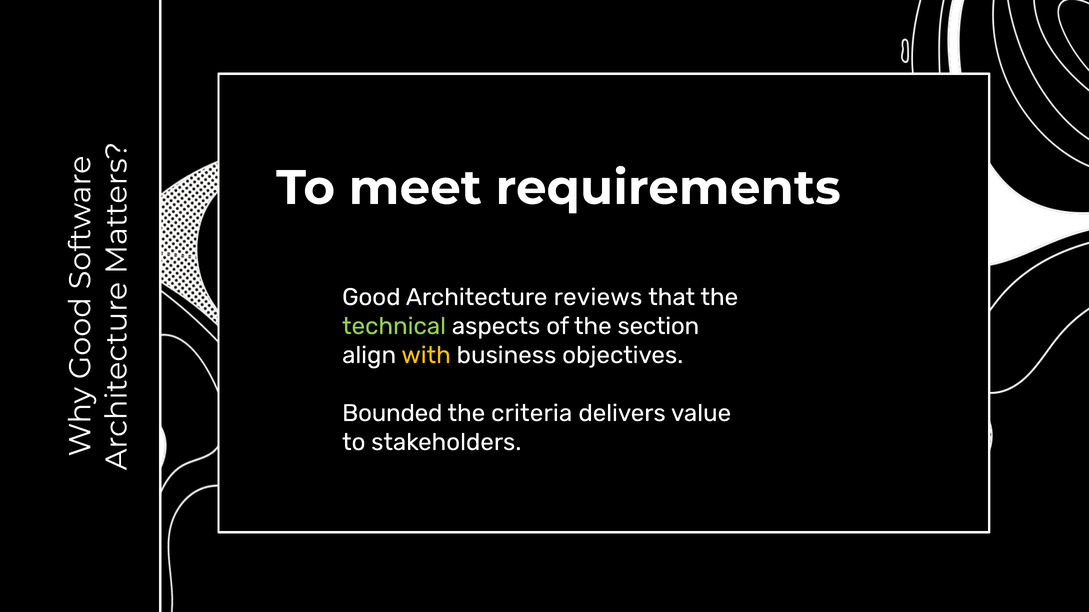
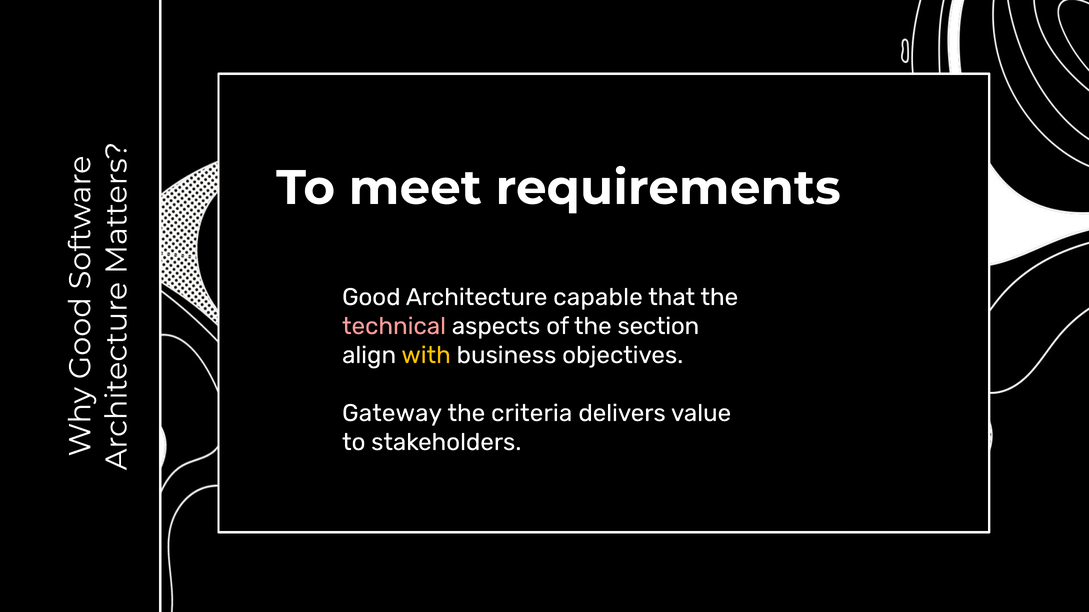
reviews: reviews -> capable
technical colour: light green -> pink
Bounded: Bounded -> Gateway
